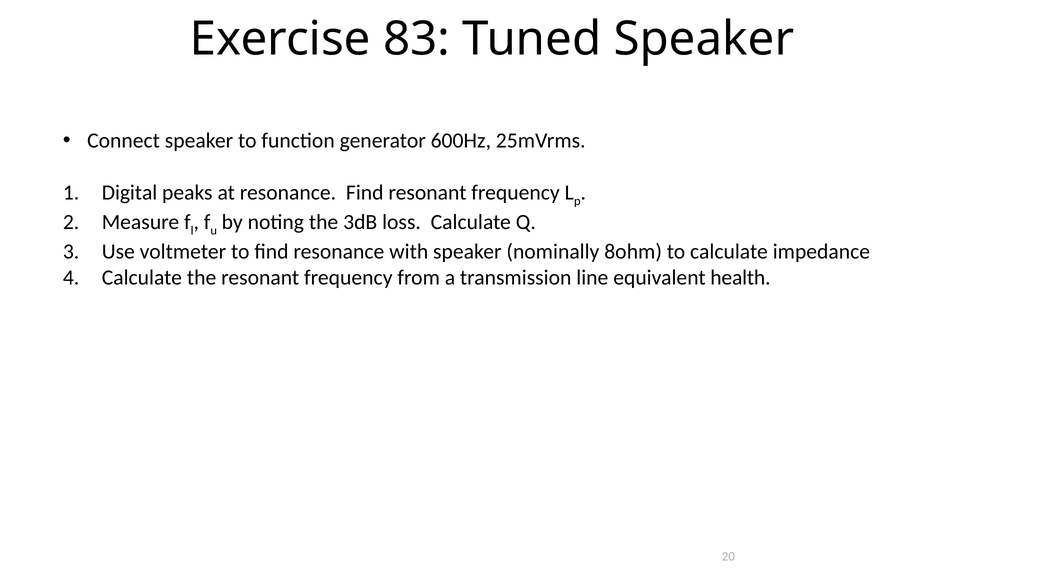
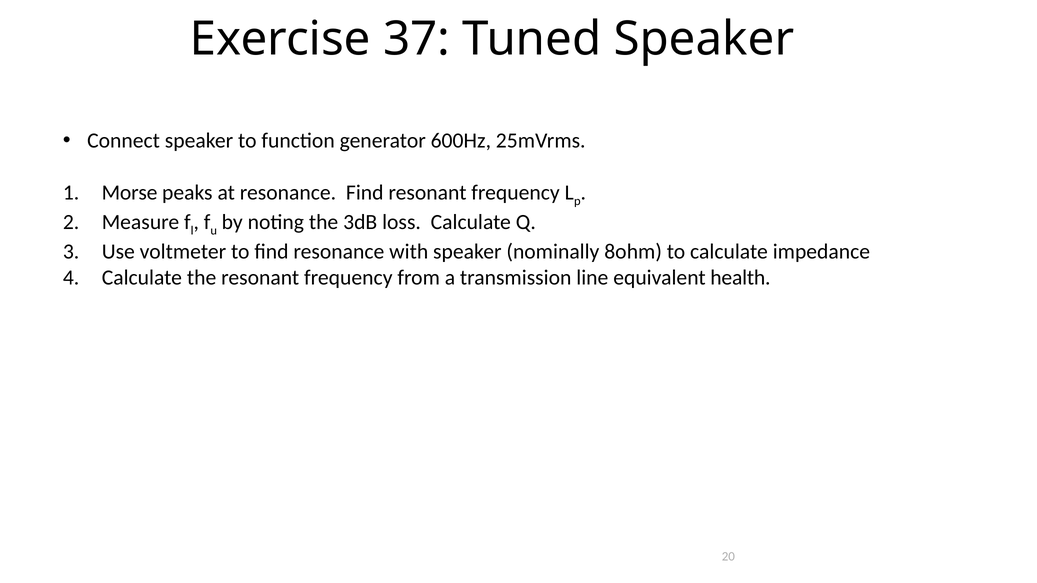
83: 83 -> 37
Digital: Digital -> Morse
